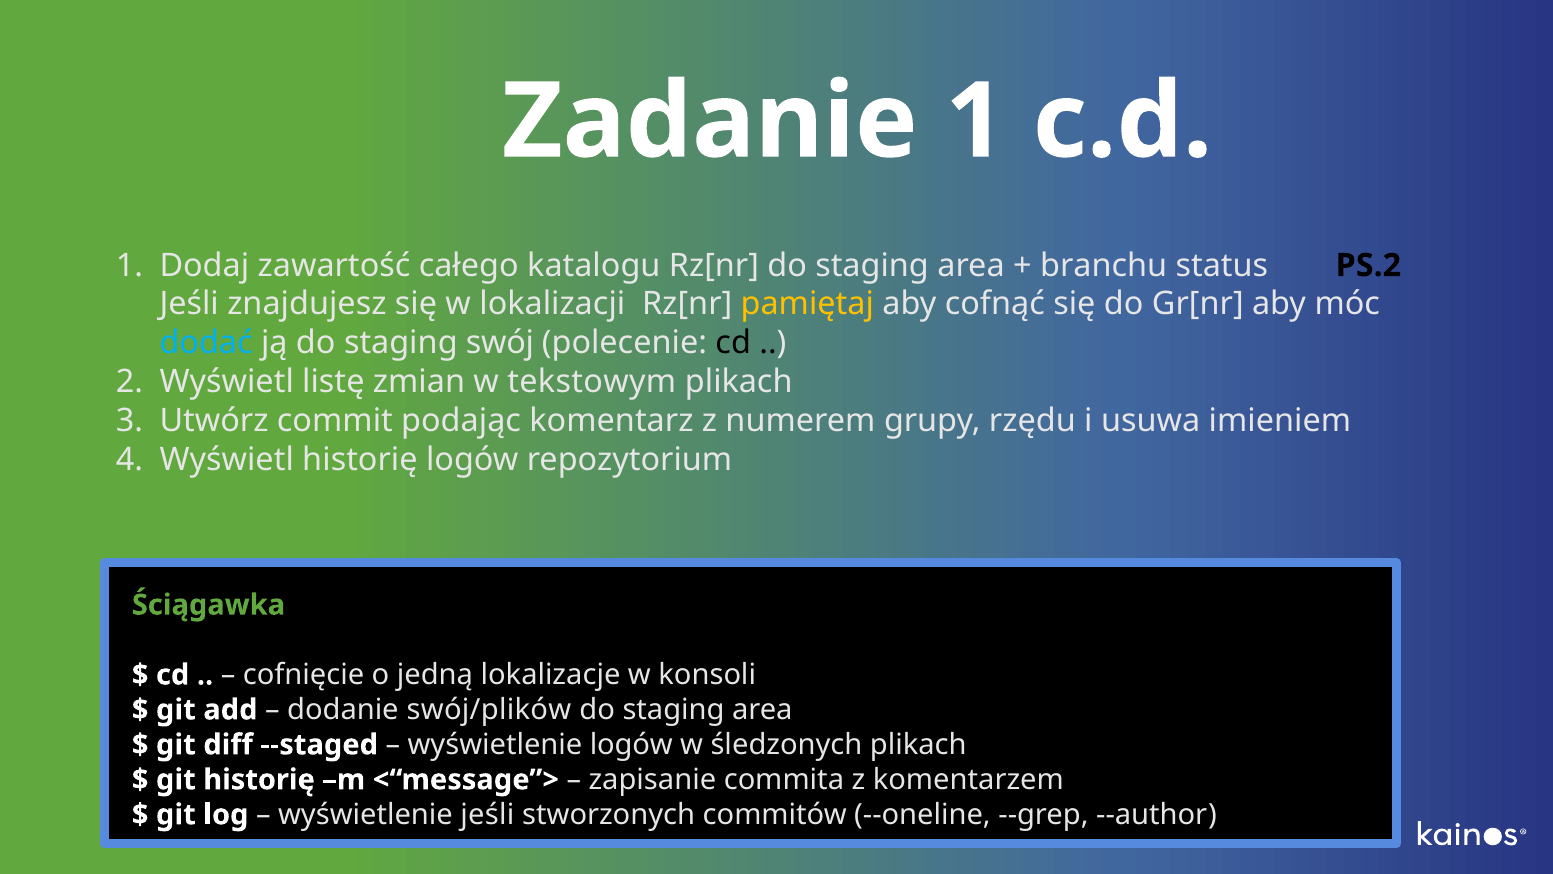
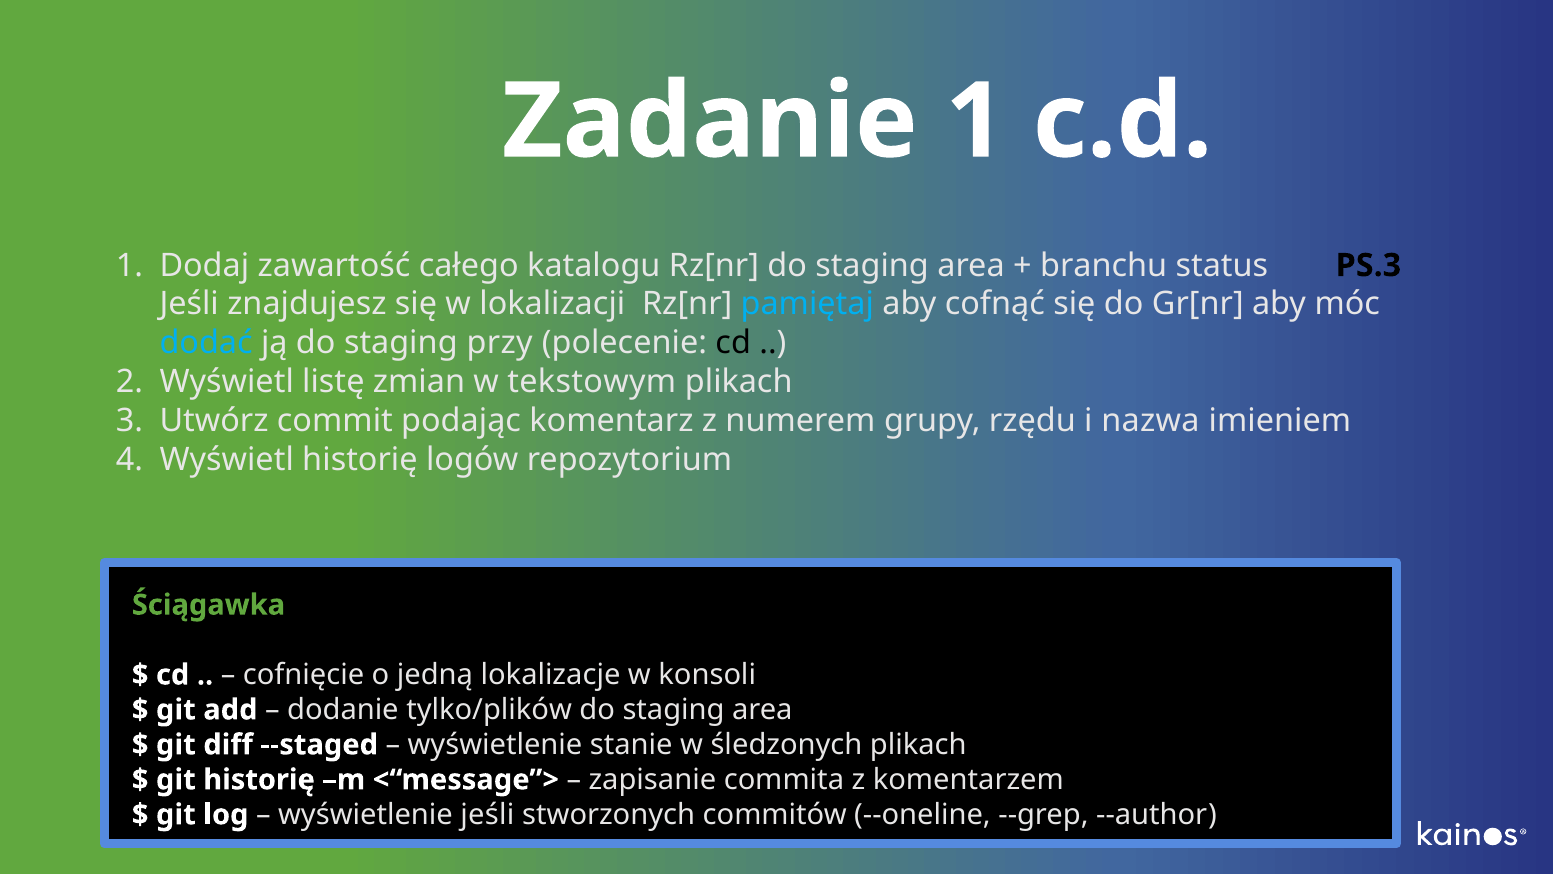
PS.2: PS.2 -> PS.3
pamiętaj colour: yellow -> light blue
swój: swój -> przy
usuwa: usuwa -> nazwa
swój/plików: swój/plików -> tylko/plików
wyświetlenie logów: logów -> stanie
